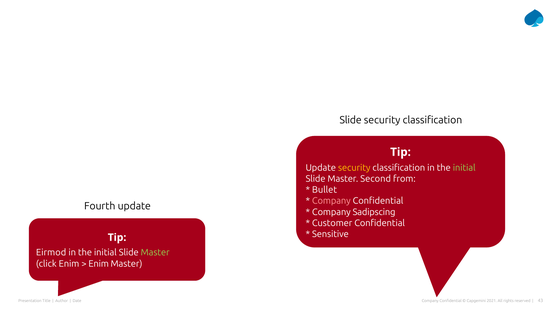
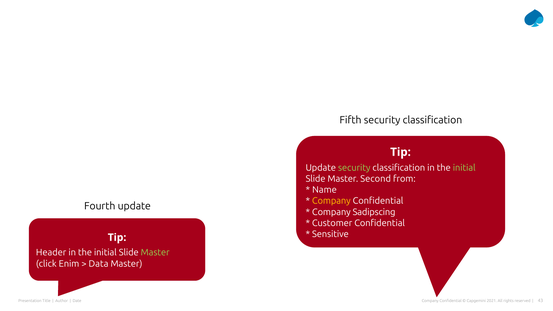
Slide at (351, 120): Slide -> Fifth
security at (354, 168) colour: yellow -> light green
Bullet: Bullet -> Name
Company at (331, 201) colour: pink -> yellow
Eirmod: Eirmod -> Header
Enim at (99, 264): Enim -> Data
